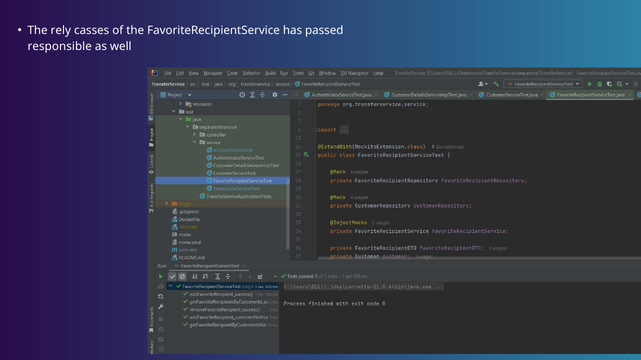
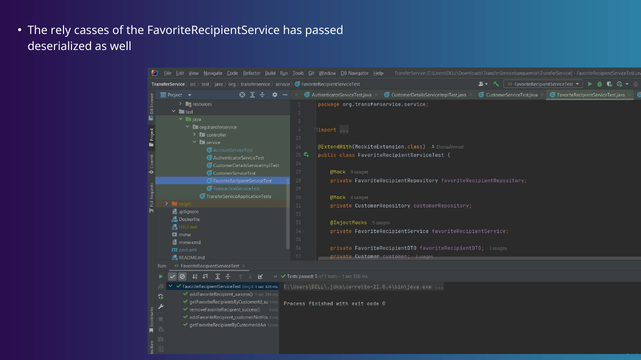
responsible: responsible -> deserialized
